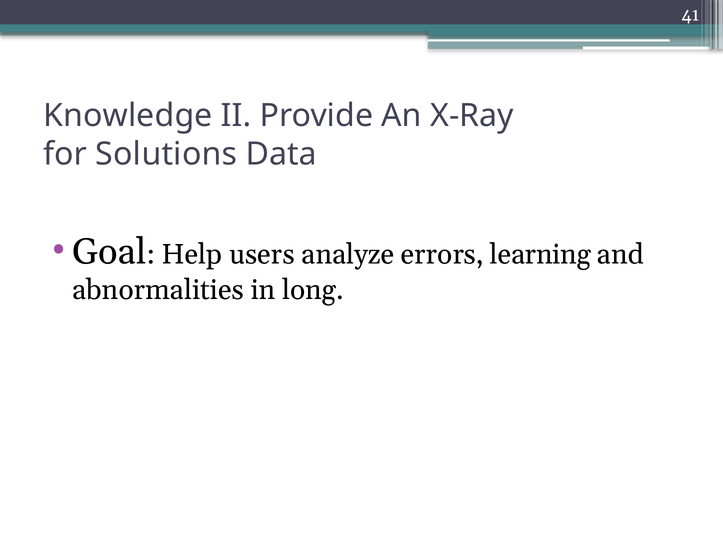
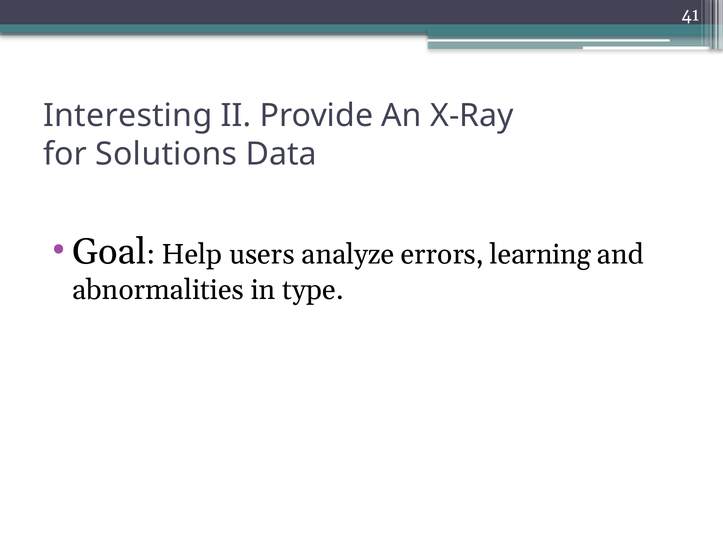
Knowledge: Knowledge -> Interesting
long: long -> type
